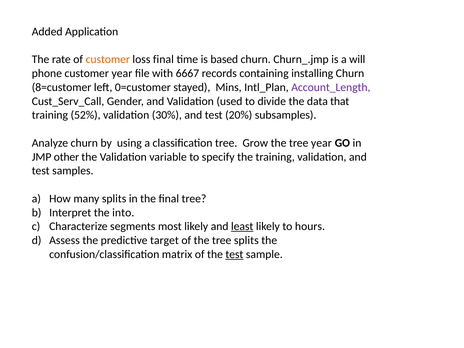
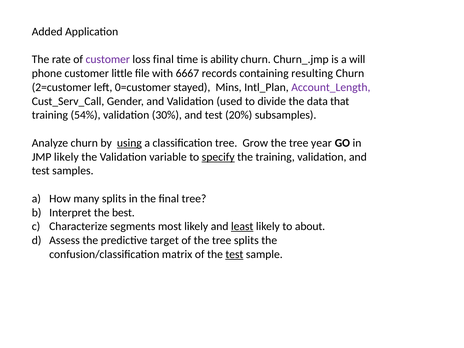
customer at (108, 59) colour: orange -> purple
based: based -> ability
customer year: year -> little
installing: installing -> resulting
8=customer: 8=customer -> 2=customer
52%: 52% -> 54%
using underline: none -> present
JMP other: other -> likely
specify underline: none -> present
into: into -> best
hours: hours -> about
